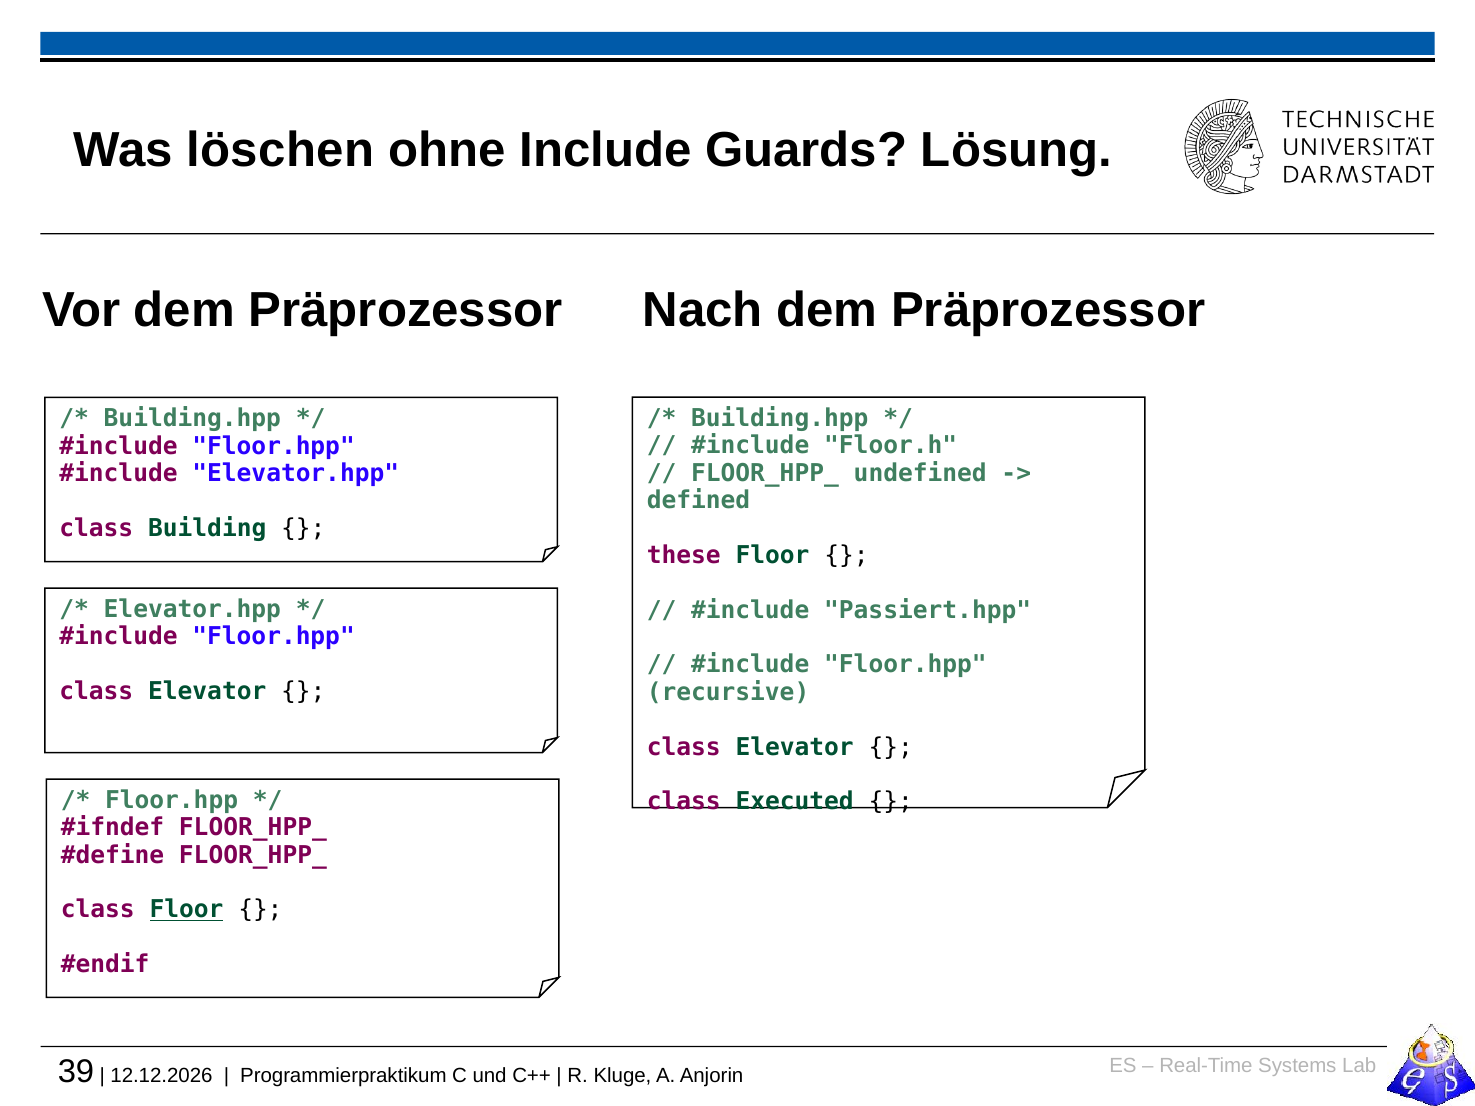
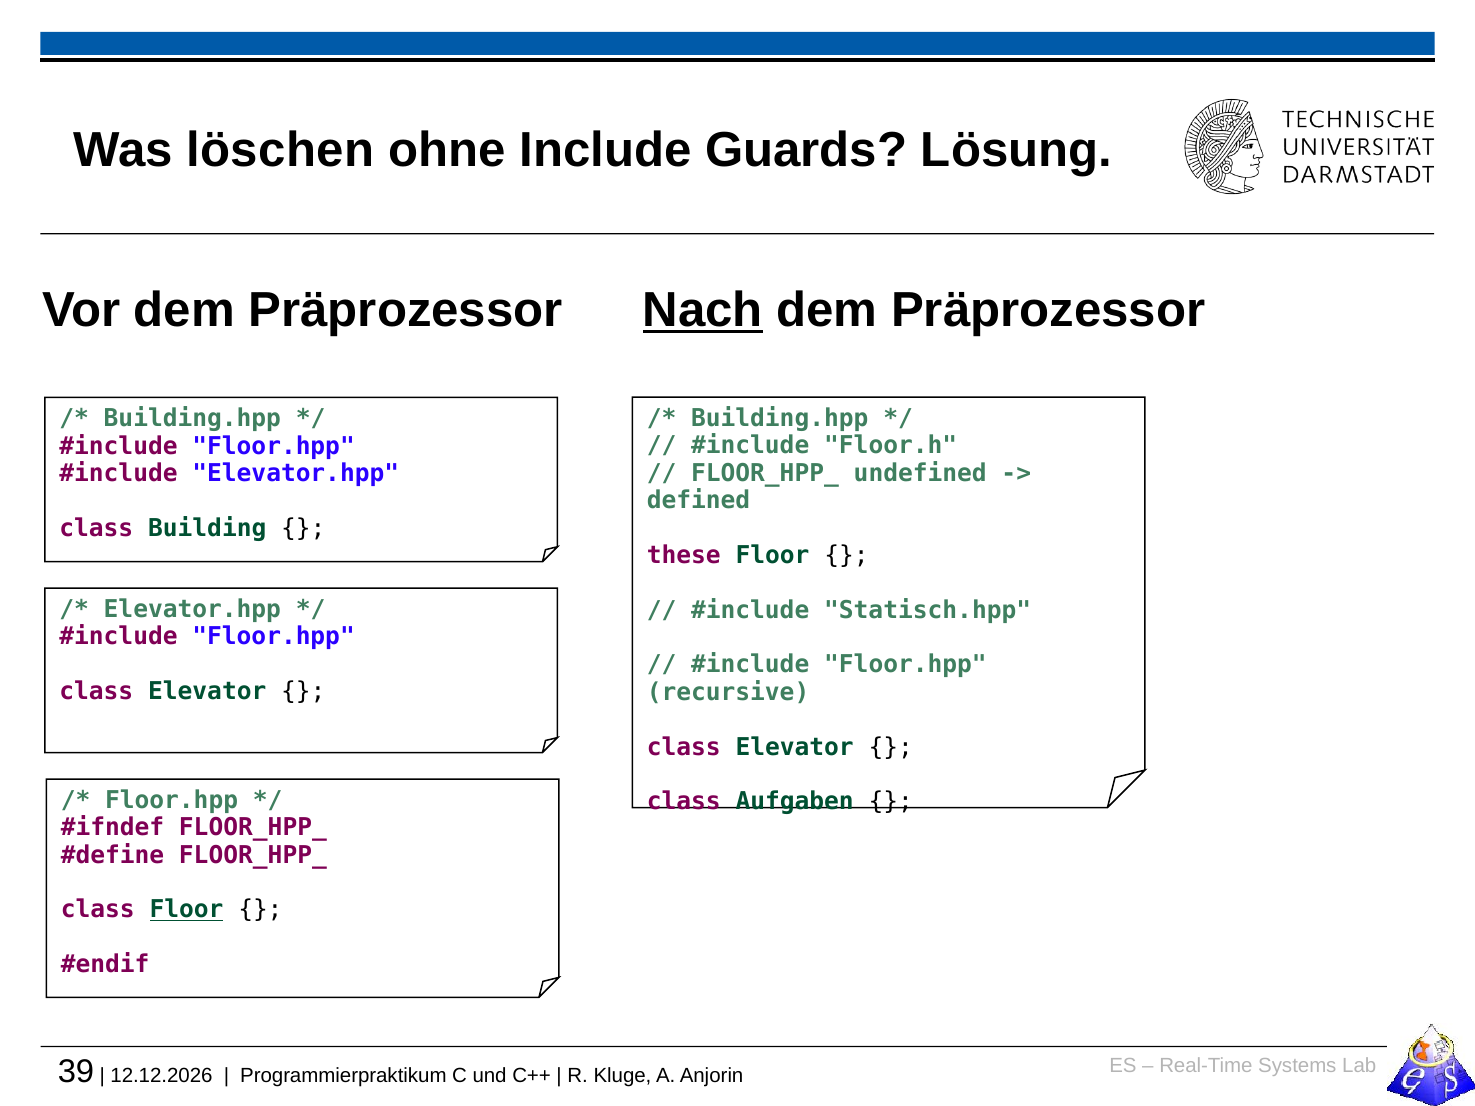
Nach underline: none -> present
Passiert.hpp: Passiert.hpp -> Statisch.hpp
Executed: Executed -> Aufgaben
